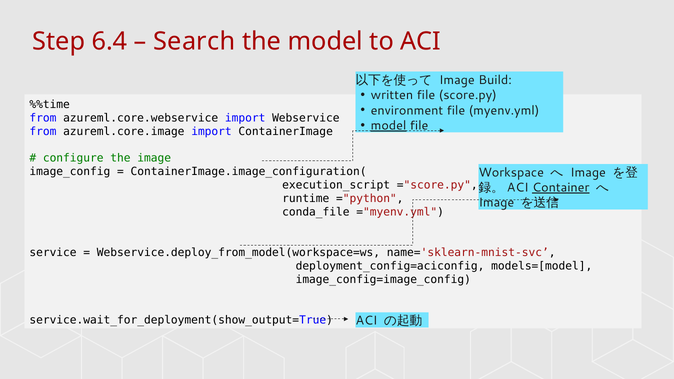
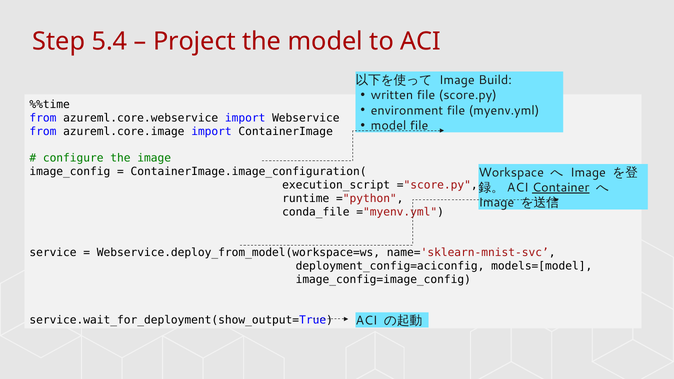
6.4: 6.4 -> 5.4
Search: Search -> Project
model at (389, 126) underline: present -> none
